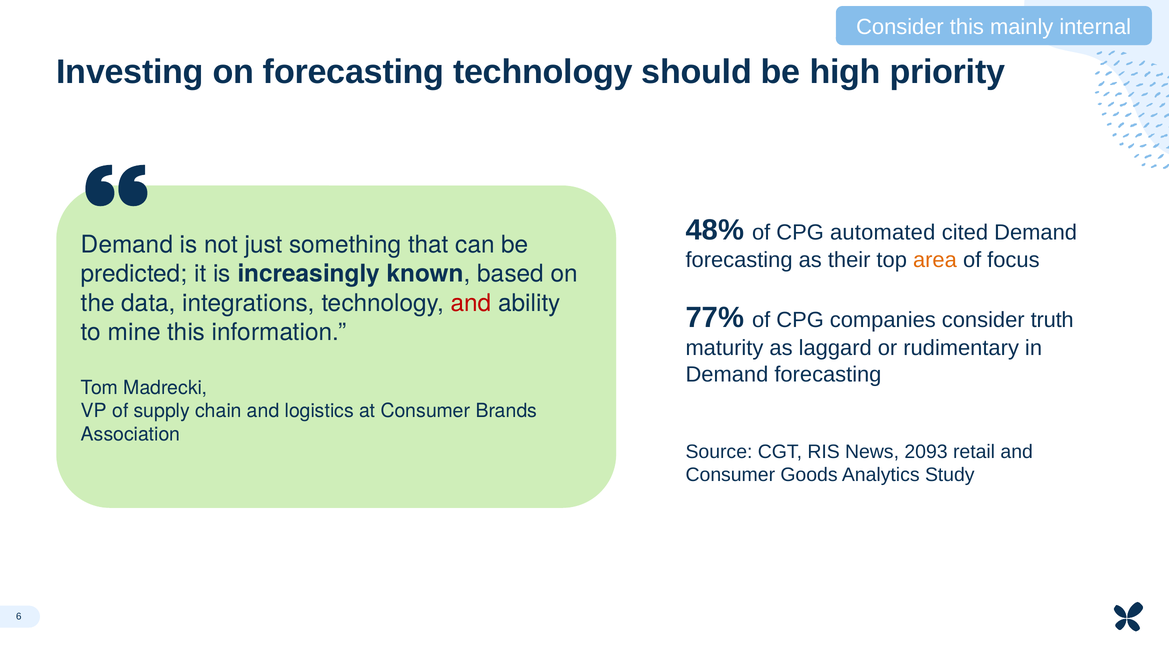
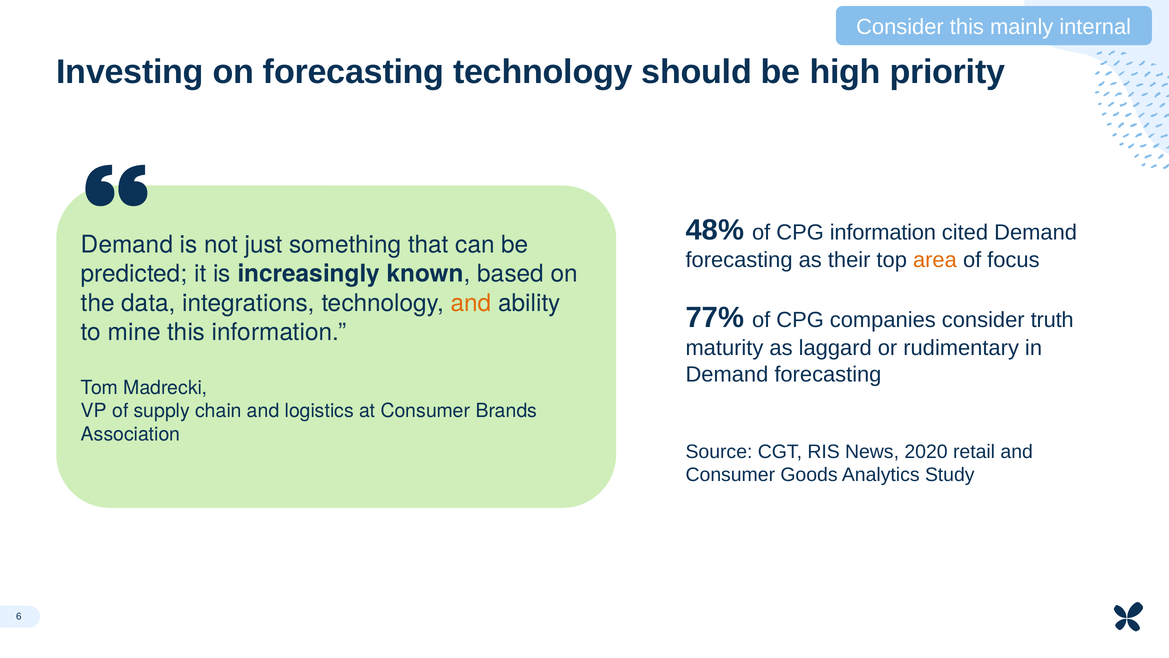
CPG automated: automated -> information
and at (471, 303) colour: red -> orange
2093: 2093 -> 2020
